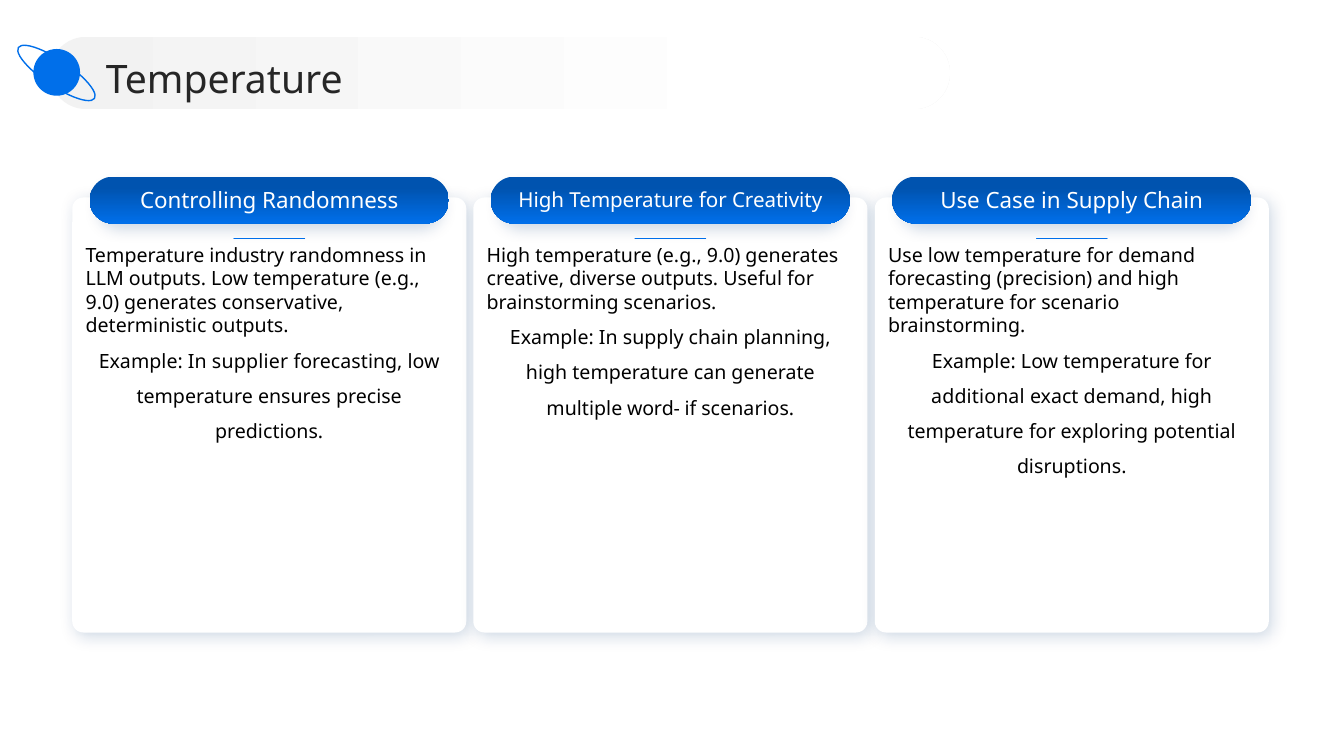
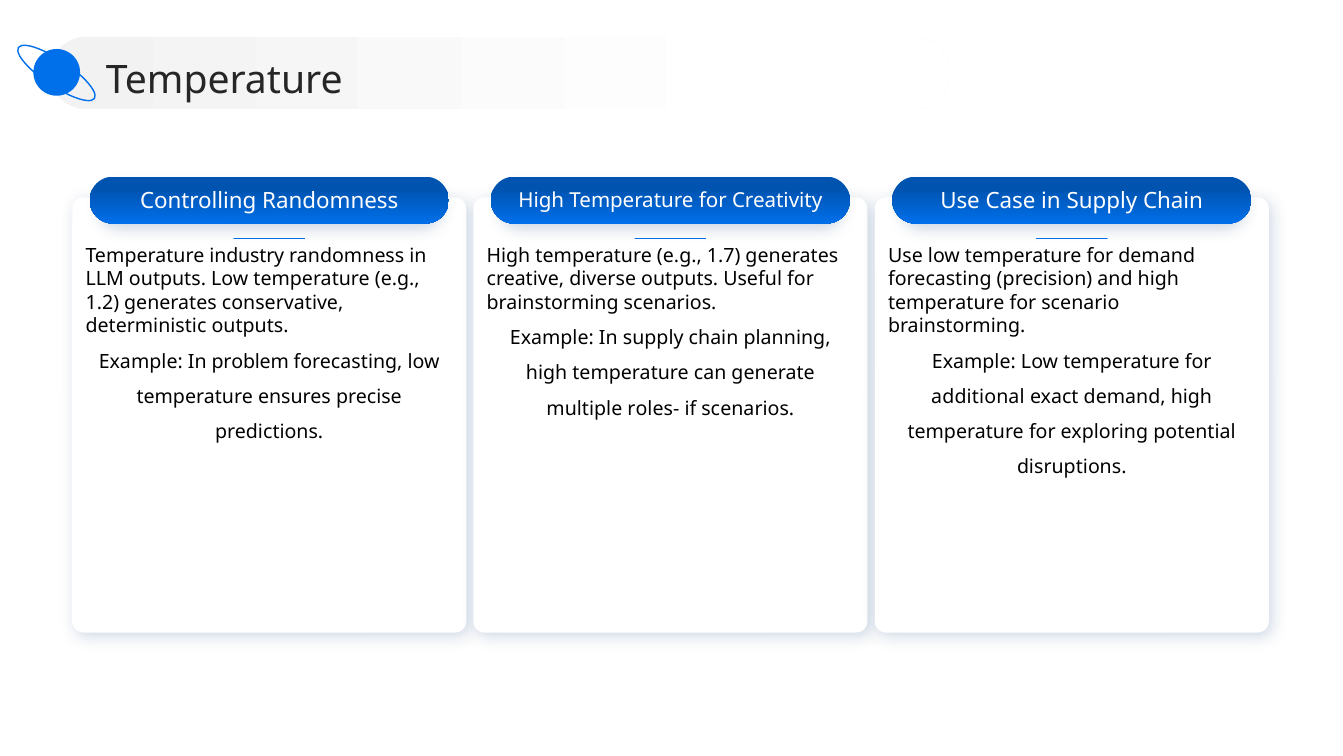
High temperature e.g 9.0: 9.0 -> 1.7
9.0 at (102, 303): 9.0 -> 1.2
supplier: supplier -> problem
word-: word- -> roles-
